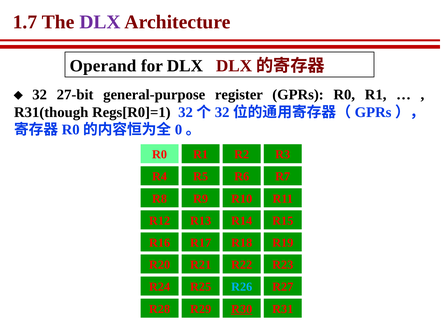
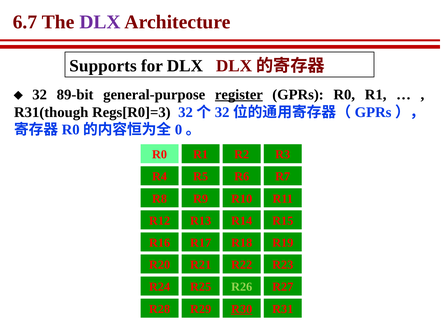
1.7: 1.7 -> 6.7
Operand: Operand -> Supports
27-bit: 27-bit -> 89-bit
register underline: none -> present
Regs[R0]=1: Regs[R0]=1 -> Regs[R0]=3
R26 colour: light blue -> light green
